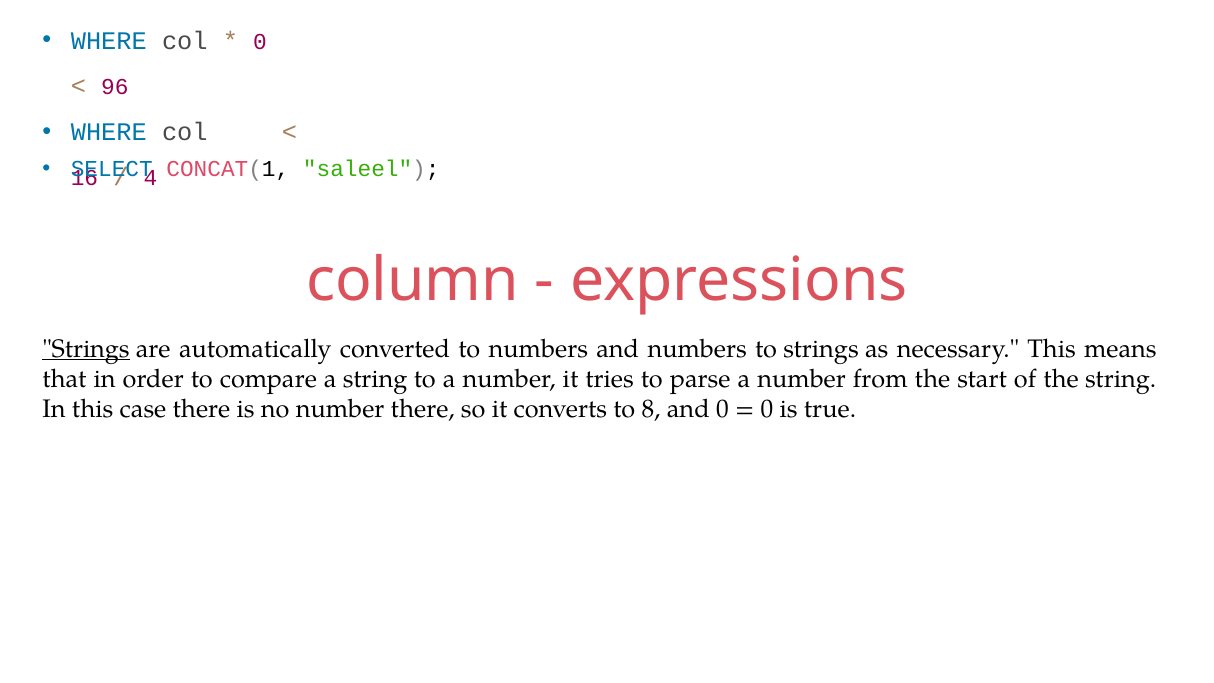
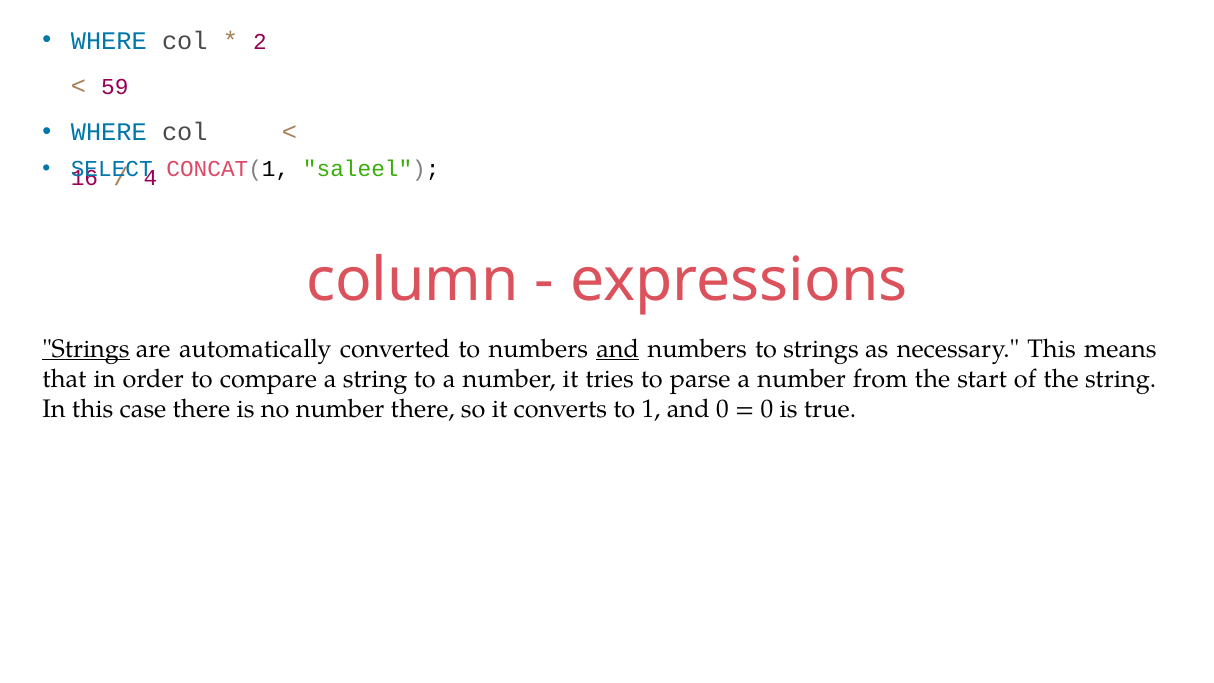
0 at (260, 42): 0 -> 2
96: 96 -> 59
and at (618, 349) underline: none -> present
8: 8 -> 1
